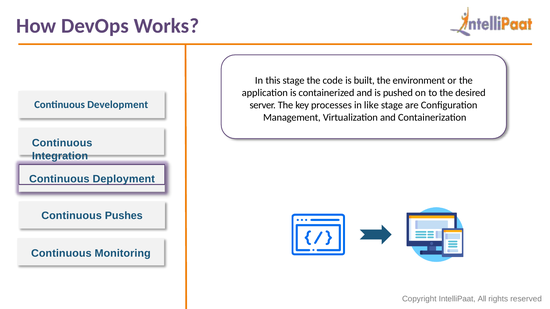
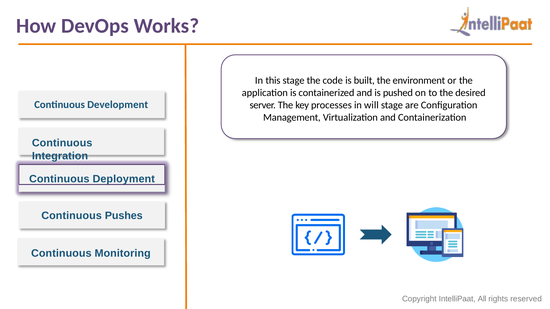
like: like -> will
